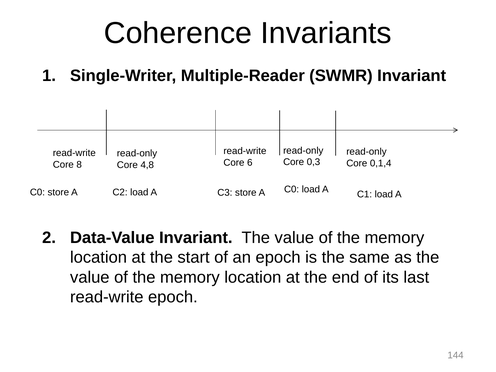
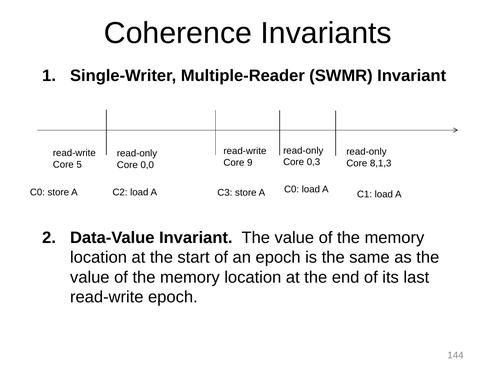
6: 6 -> 9
0,1,4: 0,1,4 -> 8,1,3
8: 8 -> 5
4,8: 4,8 -> 0,0
